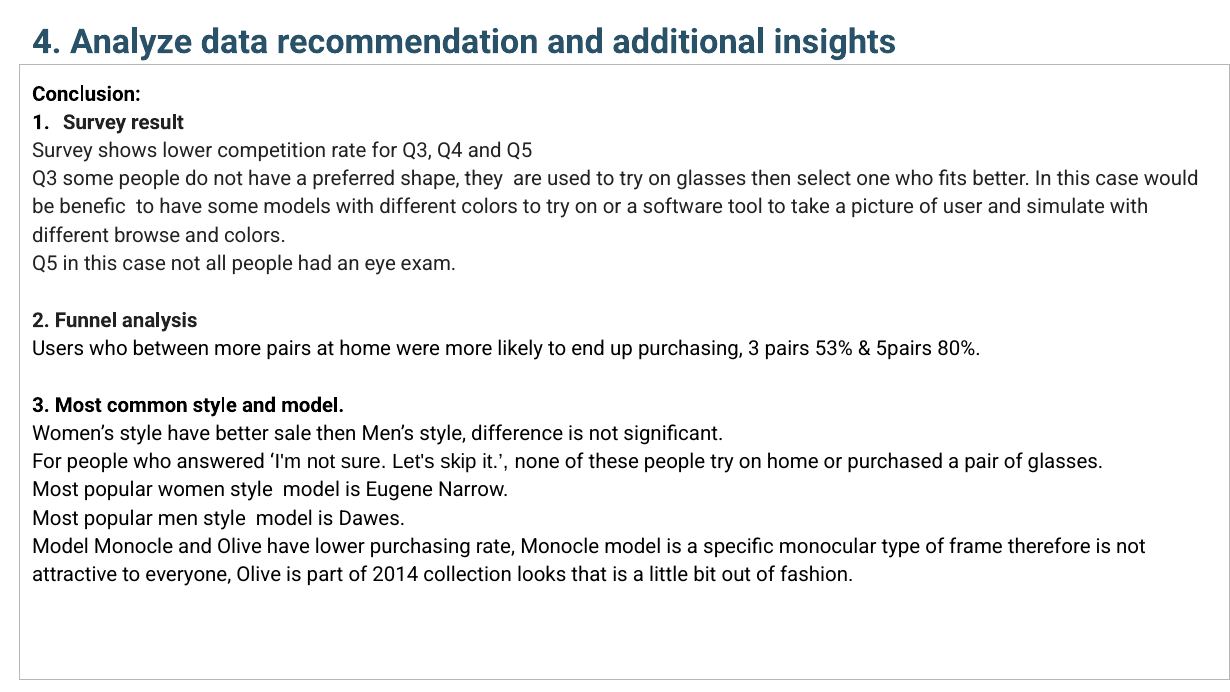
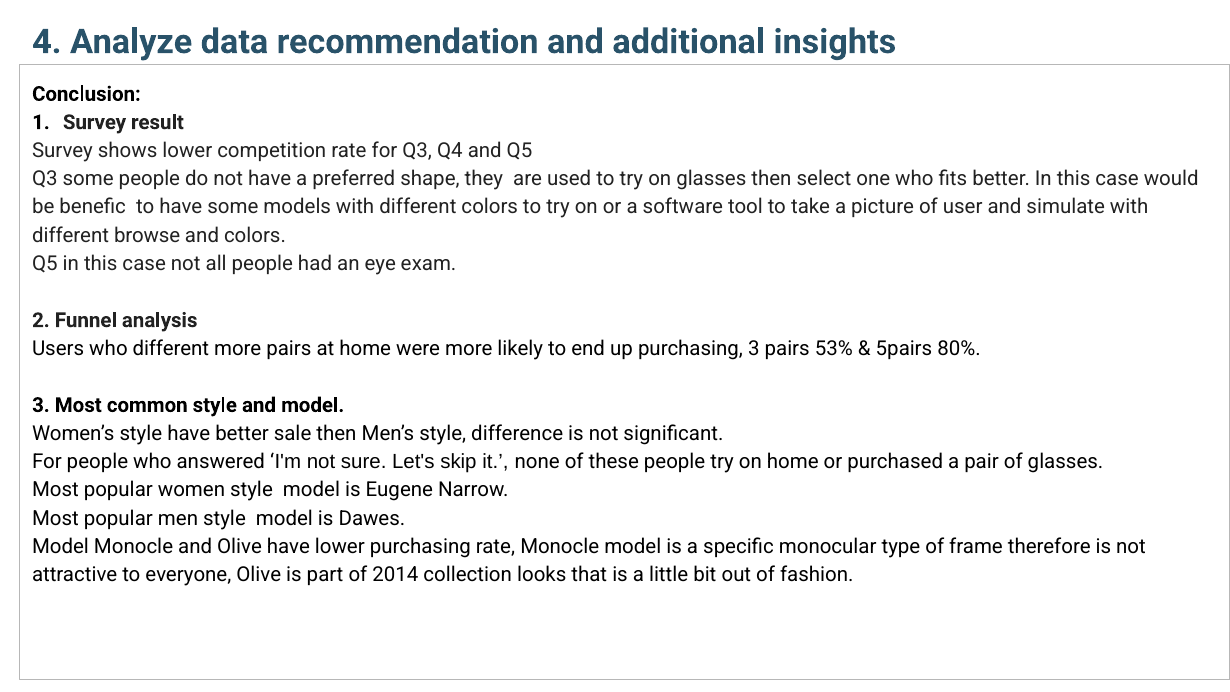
who between: between -> different
